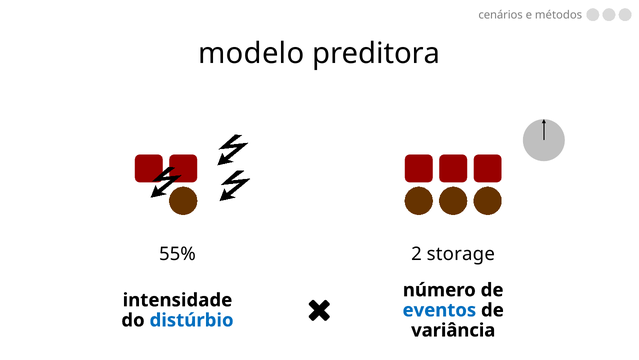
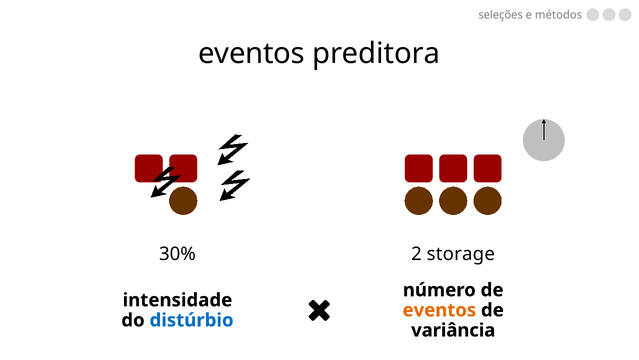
cenários: cenários -> seleções
modelo at (251, 54): modelo -> eventos
55%: 55% -> 30%
eventos at (439, 310) colour: blue -> orange
